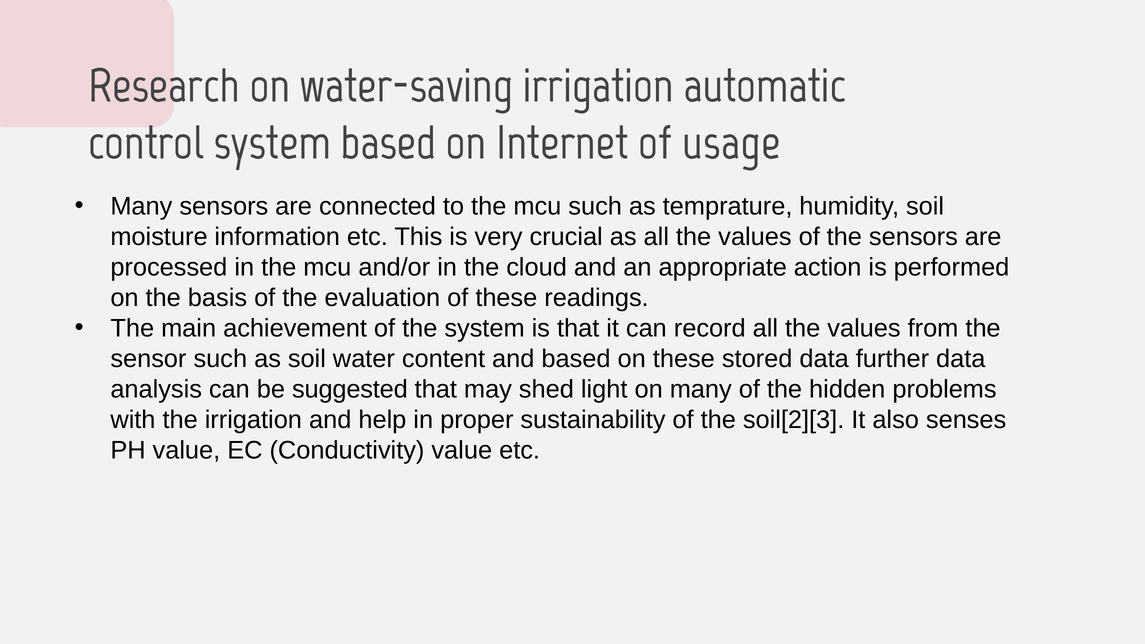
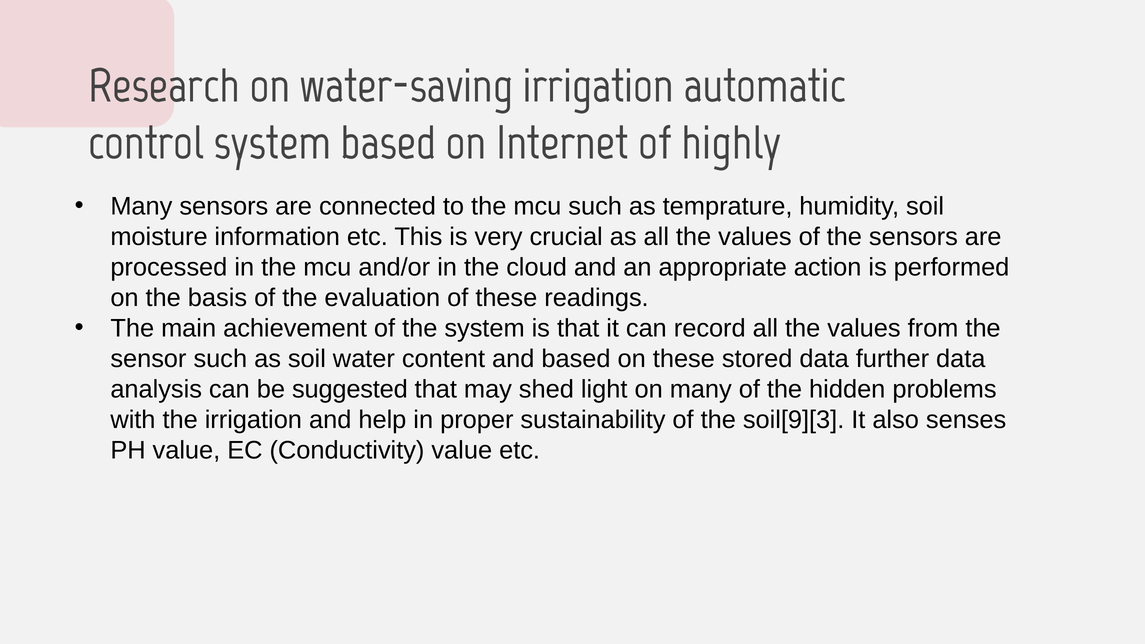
usage: usage -> highly
soil[2][3: soil[2][3 -> soil[9][3
